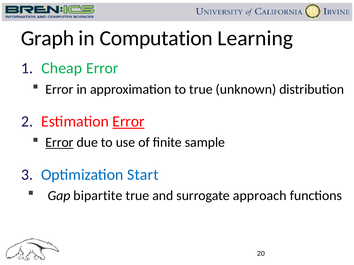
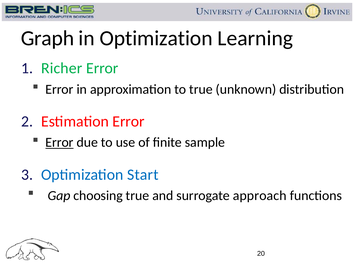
in Computation: Computation -> Optimization
Cheap: Cheap -> Richer
Error at (128, 122) underline: present -> none
bipartite: bipartite -> choosing
